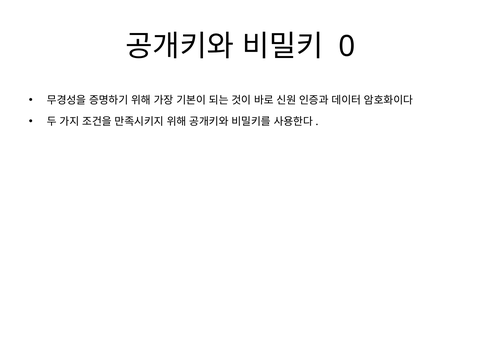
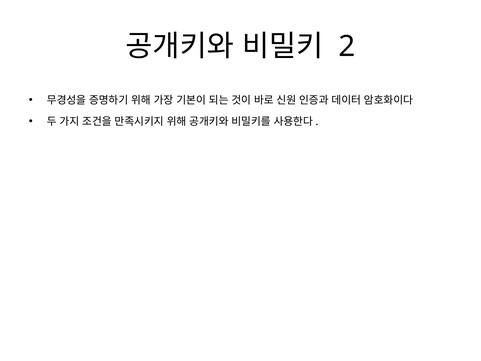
0: 0 -> 2
